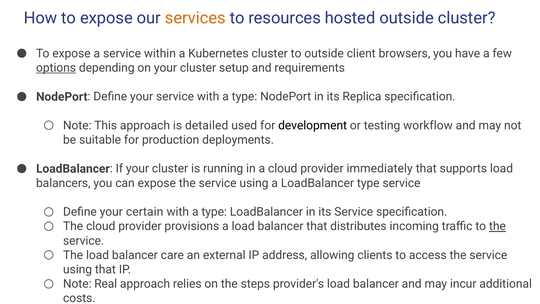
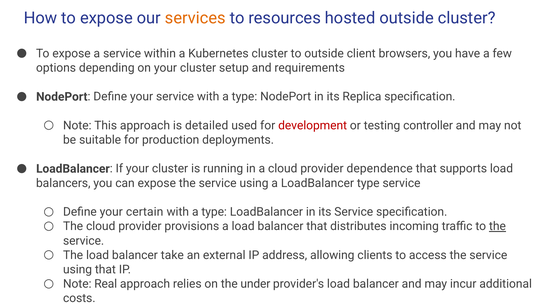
options underline: present -> none
development colour: black -> red
workflow: workflow -> controller
immediately: immediately -> dependence
care: care -> take
steps: steps -> under
